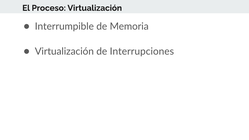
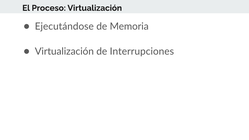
Interrumpible: Interrumpible -> Ejecutándose
